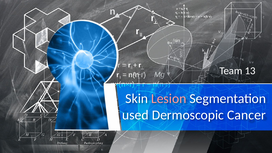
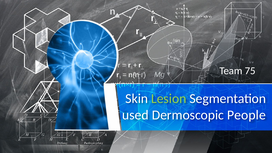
13: 13 -> 75
Lesion colour: pink -> light green
Cancer: Cancer -> People
